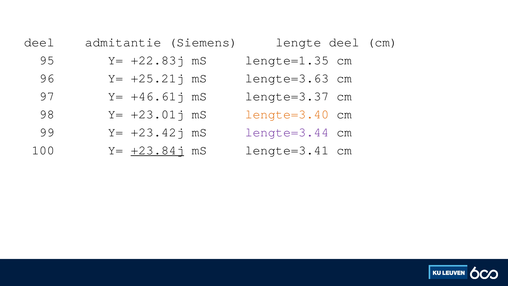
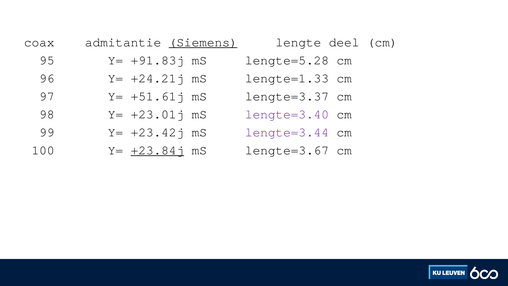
deel at (39, 42): deel -> coax
Siemens underline: none -> present
+22.83j: +22.83j -> +91.83j
lengte=1.35: lengte=1.35 -> lengte=5.28
+25.21j: +25.21j -> +24.21j
lengte=3.63: lengte=3.63 -> lengte=1.33
+46.61j: +46.61j -> +51.61j
lengte=3.40 colour: orange -> purple
lengte=3.41: lengte=3.41 -> lengte=3.67
